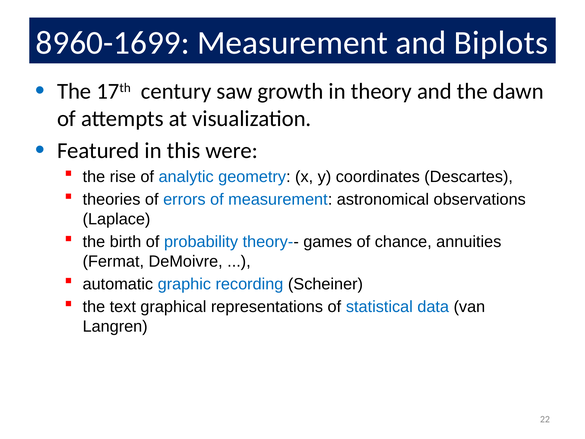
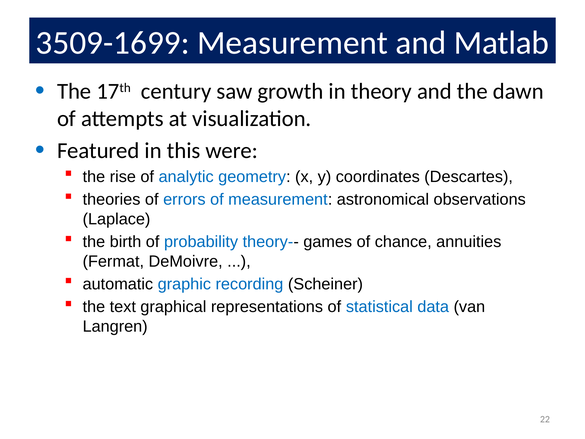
8960-1699: 8960-1699 -> 3509-1699
Biplots: Biplots -> Matlab
